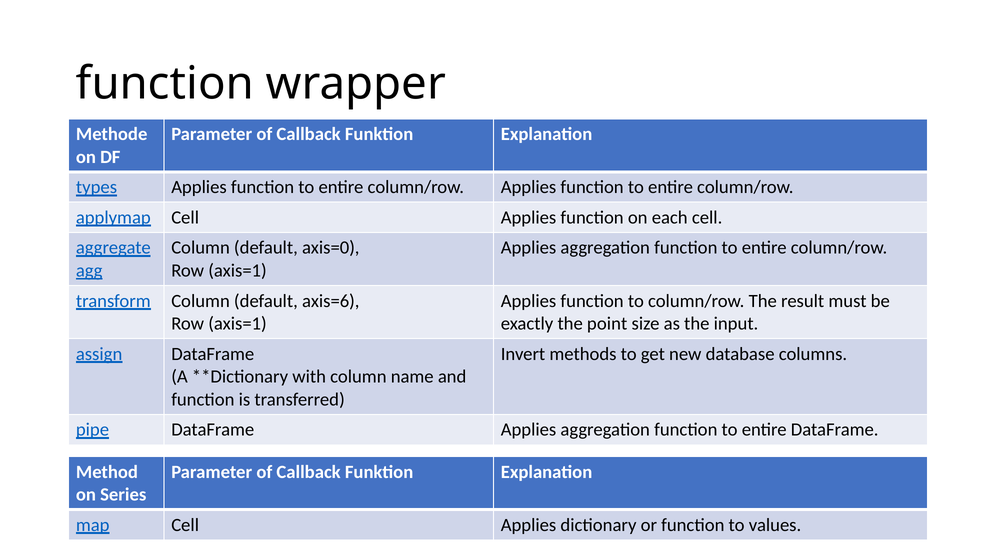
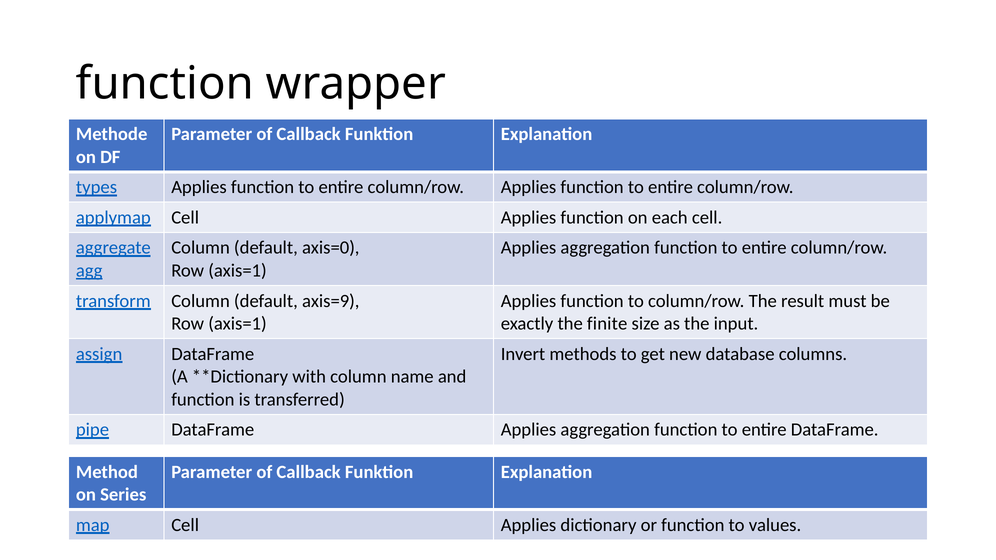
axis=6: axis=6 -> axis=9
point: point -> finite
